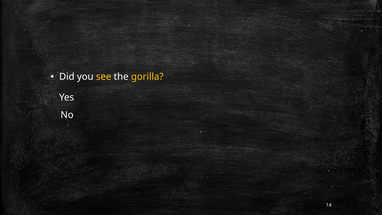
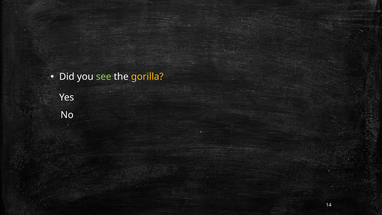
see colour: yellow -> light green
